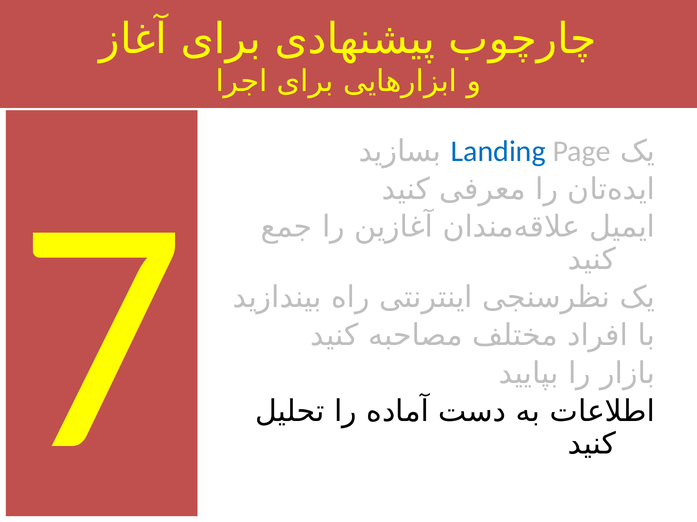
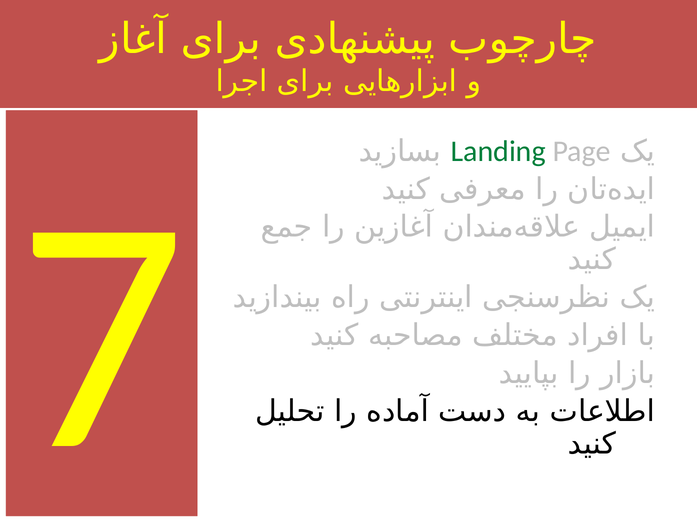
Landing colour: blue -> green
